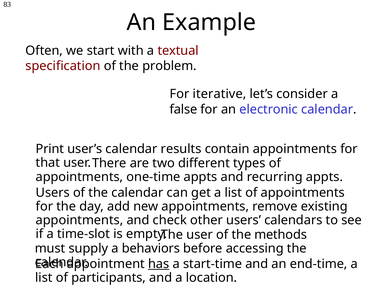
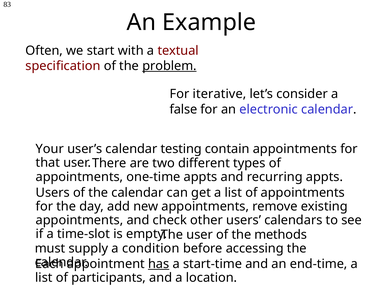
problem underline: none -> present
Print: Print -> Your
results: results -> testing
behaviors: behaviors -> condition
